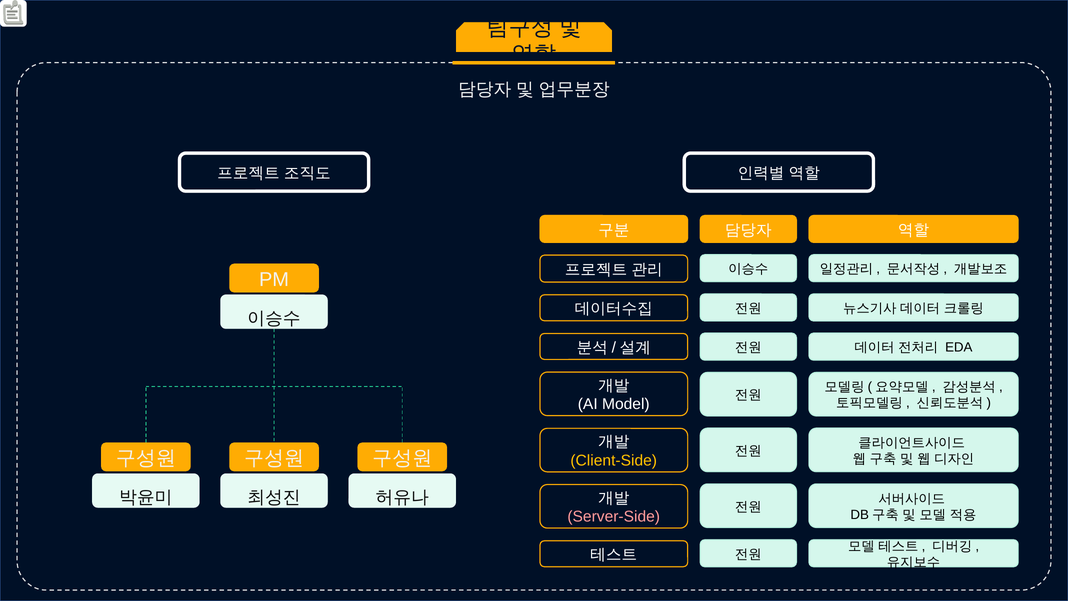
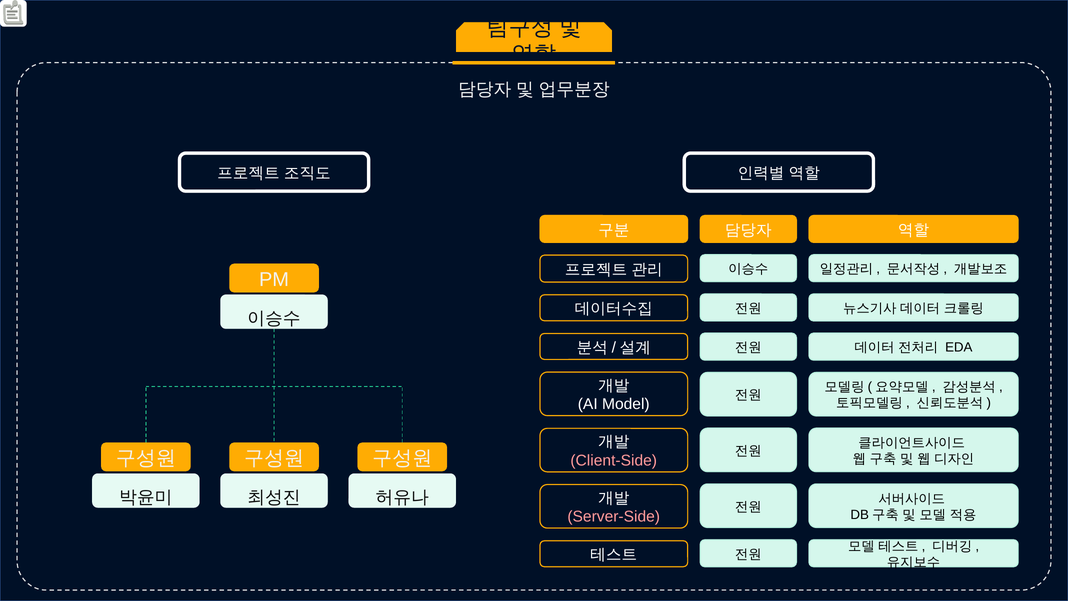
Client-Side colour: yellow -> pink
